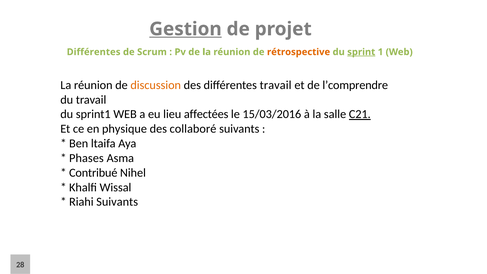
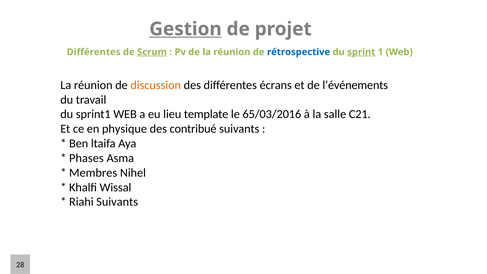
Scrum underline: none -> present
rétrospective colour: orange -> blue
différentes travail: travail -> écrans
l’comprendre: l’comprendre -> l’événements
affectées: affectées -> template
15/03/2016: 15/03/2016 -> 65/03/2016
C21 underline: present -> none
collaboré: collaboré -> contribué
Contribué: Contribué -> Membres
